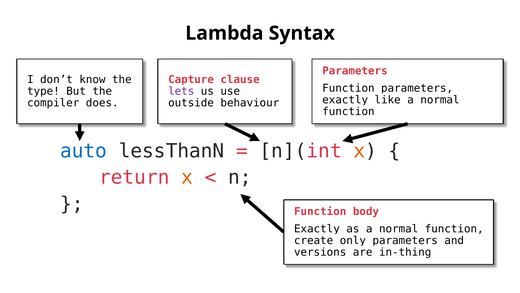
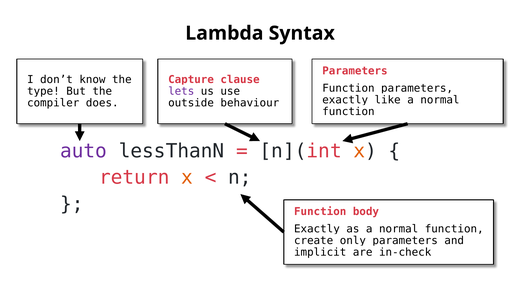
auto colour: blue -> purple
versions: versions -> implicit
in-thing: in-thing -> in-check
